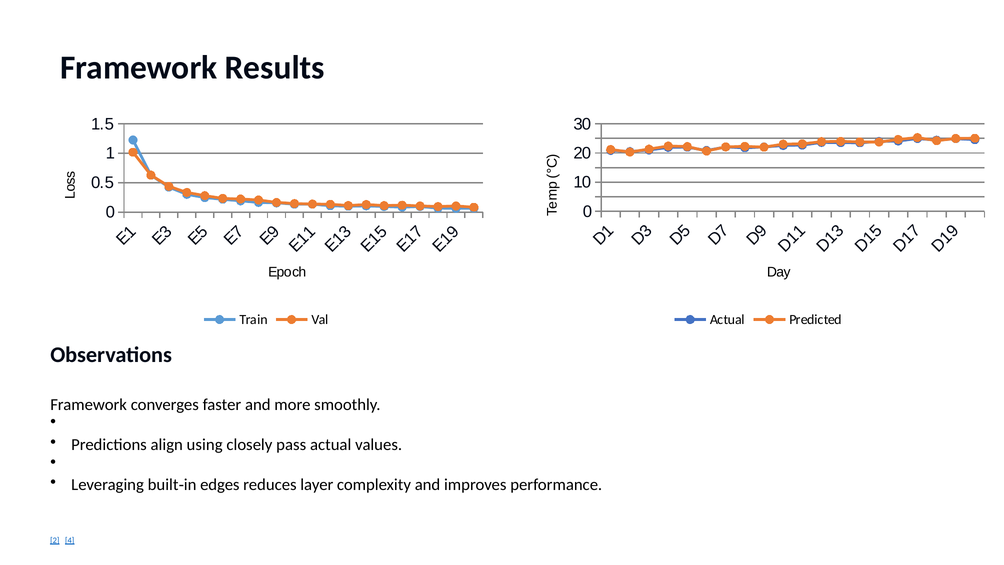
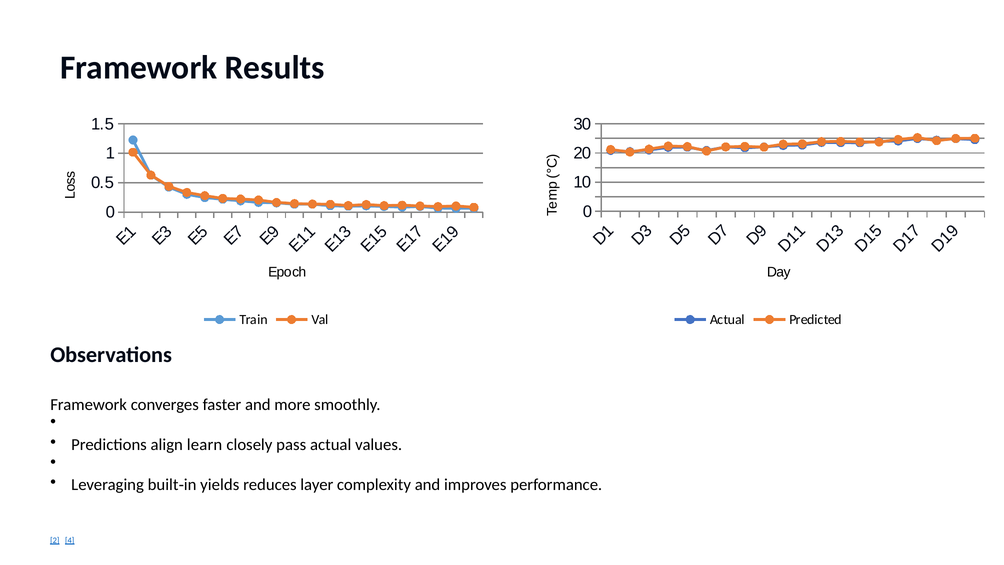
using: using -> learn
edges: edges -> yields
